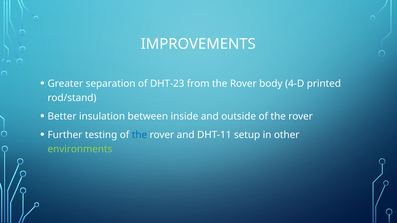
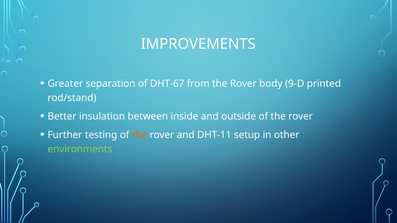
DHT-23: DHT-23 -> DHT-67
4-D: 4-D -> 9-D
the at (139, 135) colour: blue -> orange
